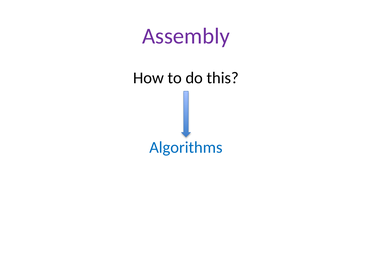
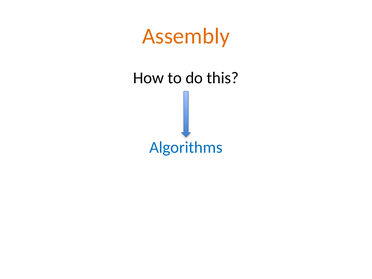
Assembly colour: purple -> orange
